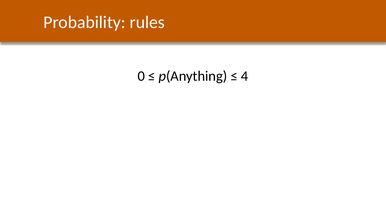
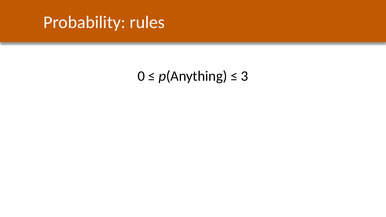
4: 4 -> 3
